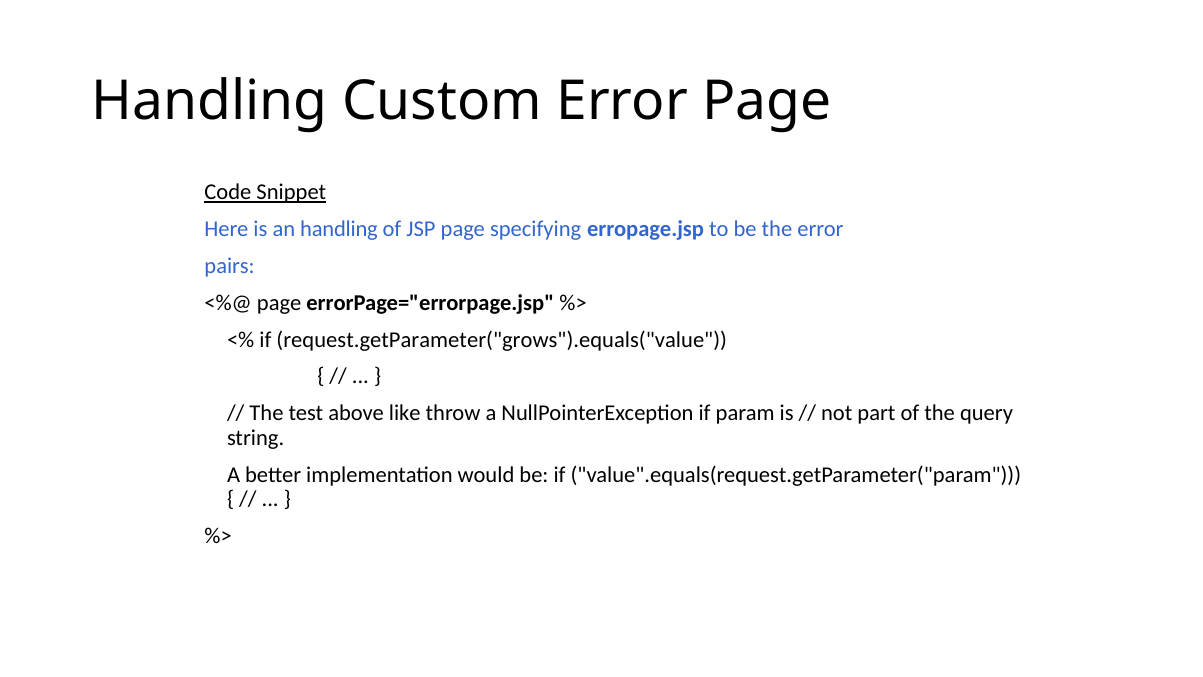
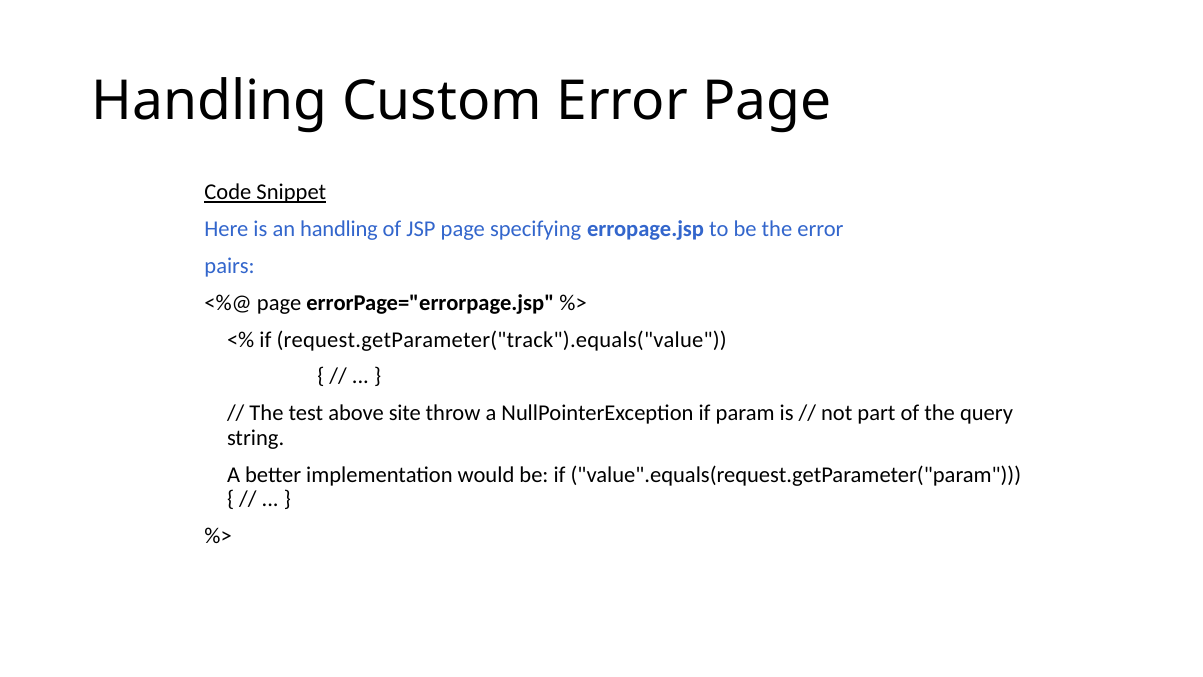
request.getParameter("grows").equals("value: request.getParameter("grows").equals("value -> request.getParameter("track").equals("value
like: like -> site
